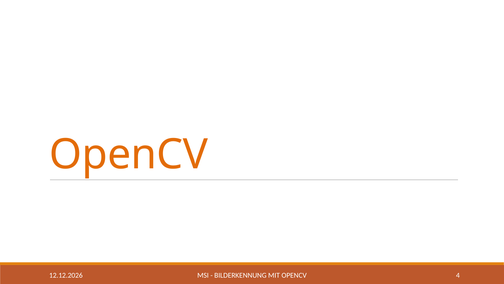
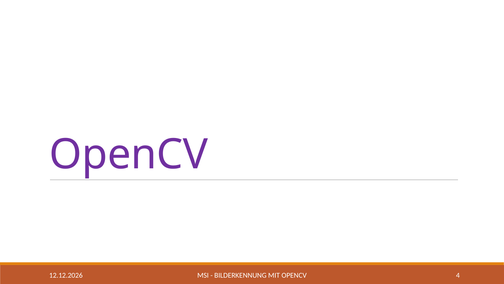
OpenCV at (129, 154) colour: orange -> purple
